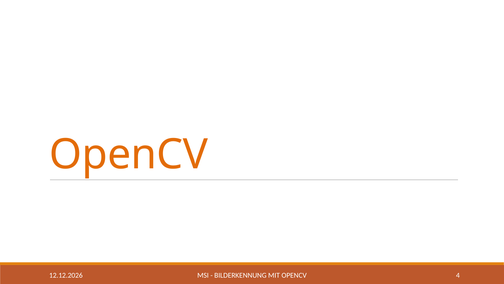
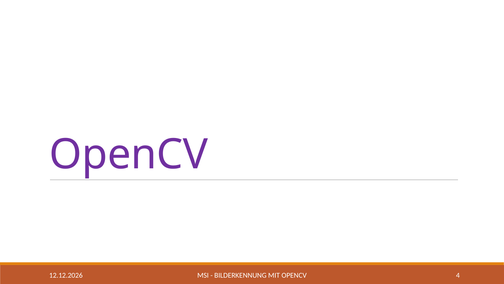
OpenCV at (129, 154) colour: orange -> purple
